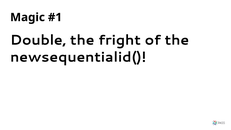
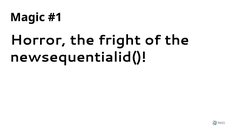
Double: Double -> Horror
